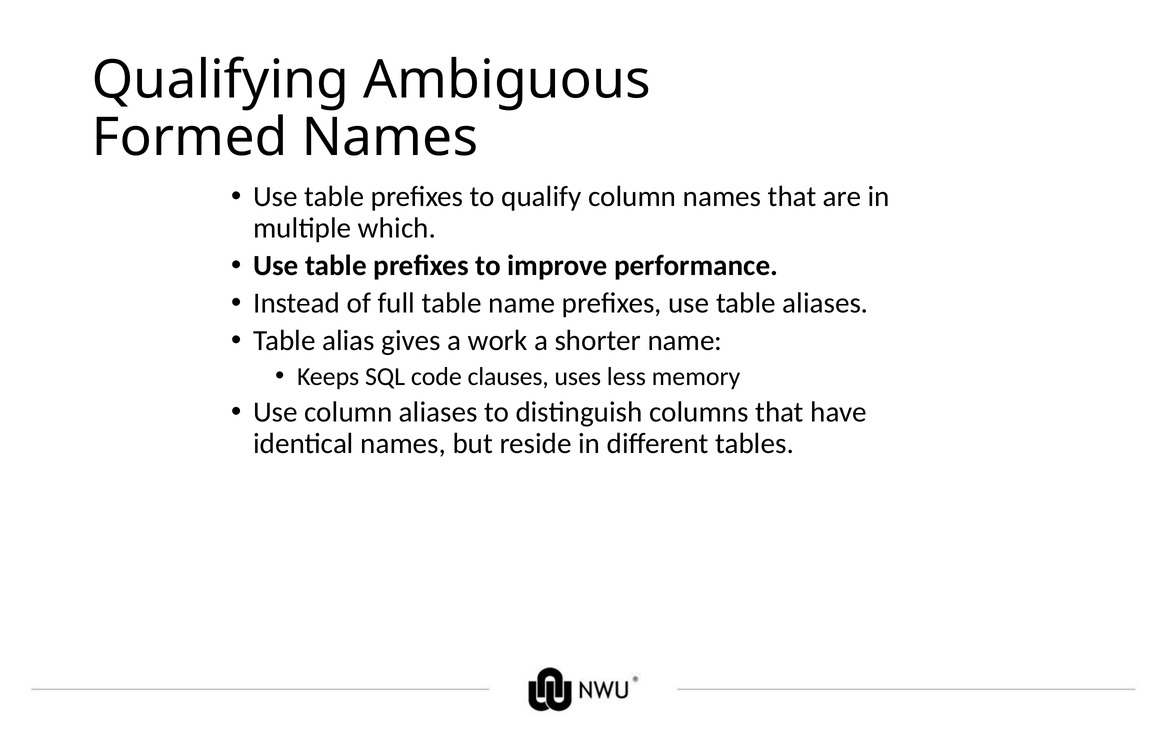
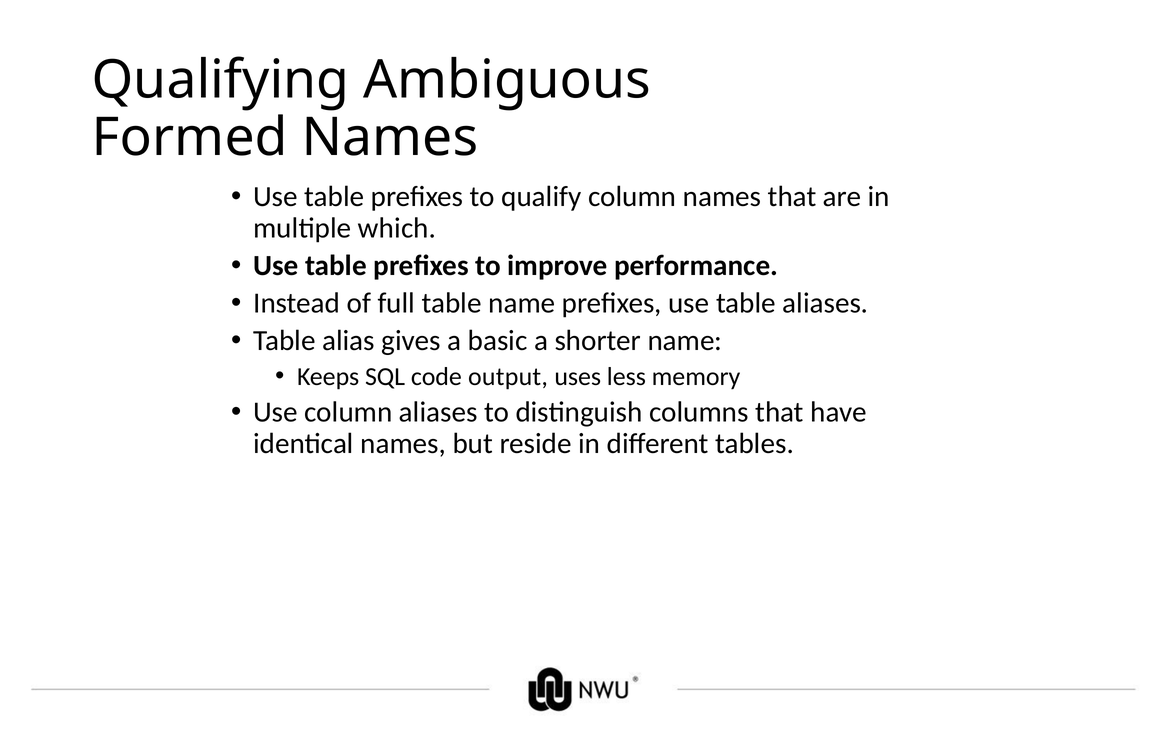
work: work -> basic
clauses: clauses -> output
